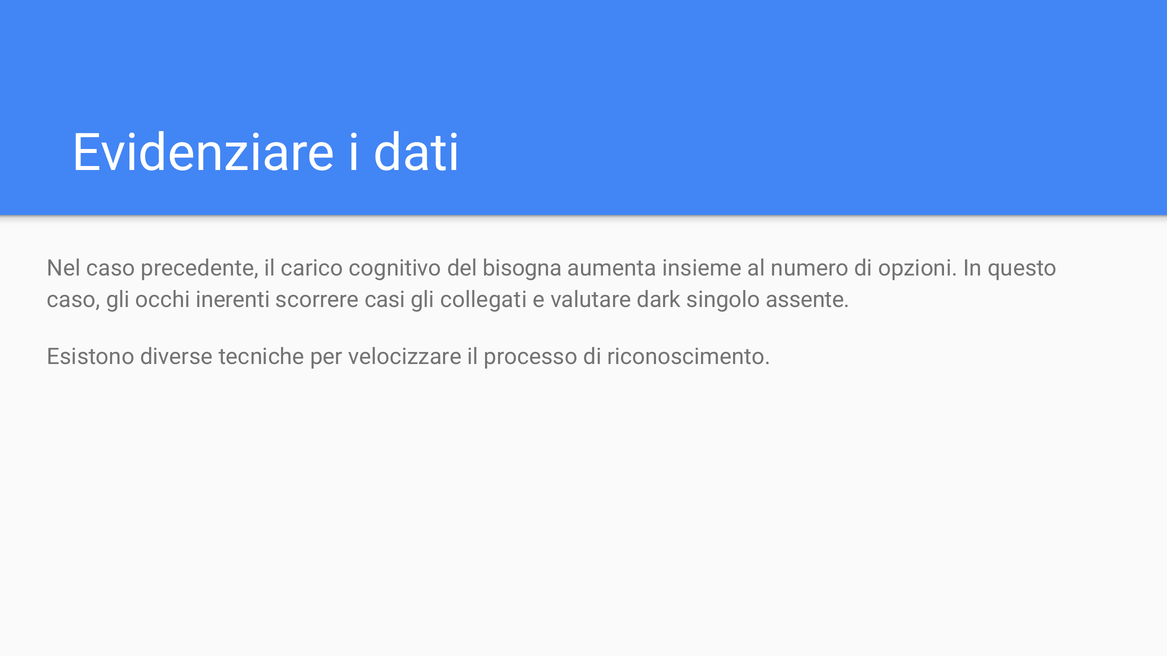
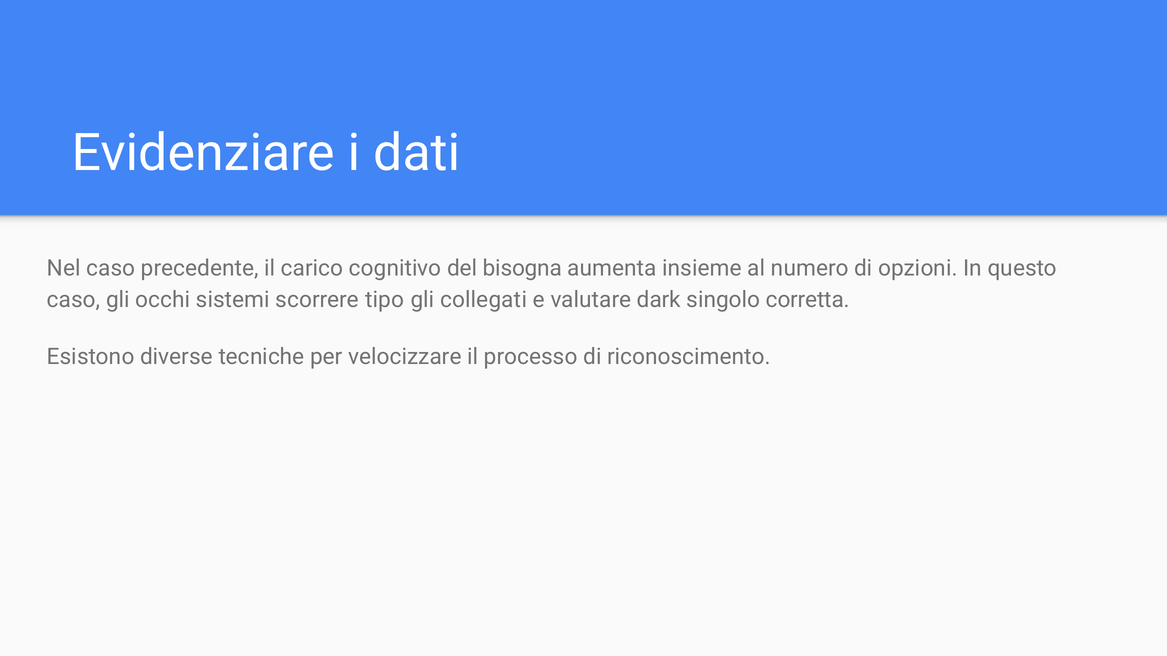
inerenti: inerenti -> sistemi
casi: casi -> tipo
assente: assente -> corretta
